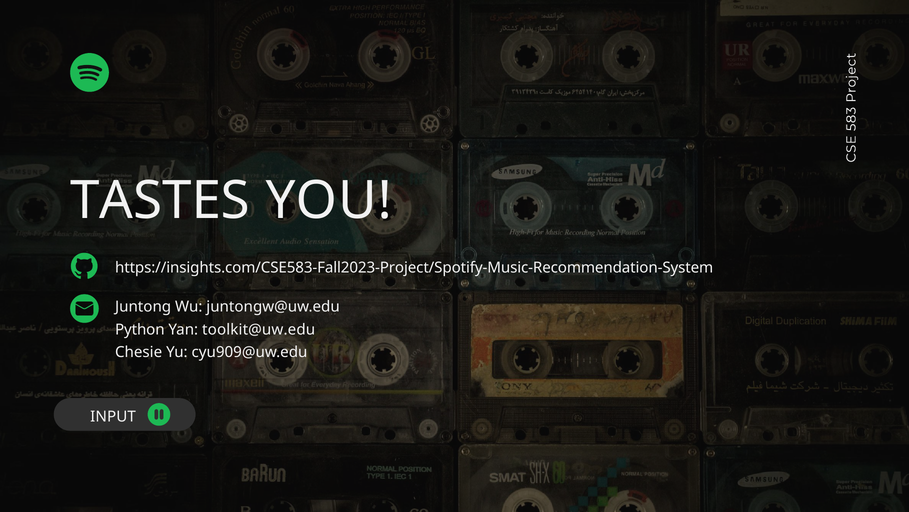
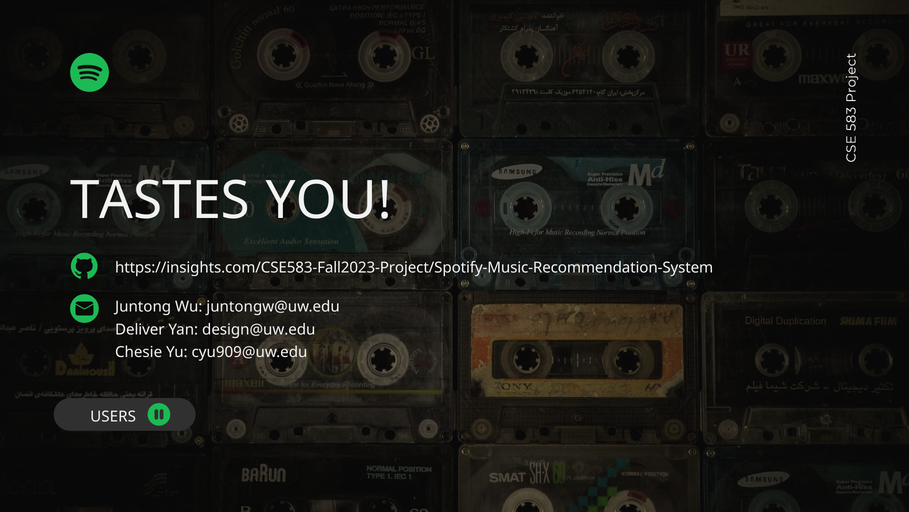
Python: Python -> Deliver
toolkit@uw.edu: toolkit@uw.edu -> design@uw.edu
INPUT: INPUT -> USERS
